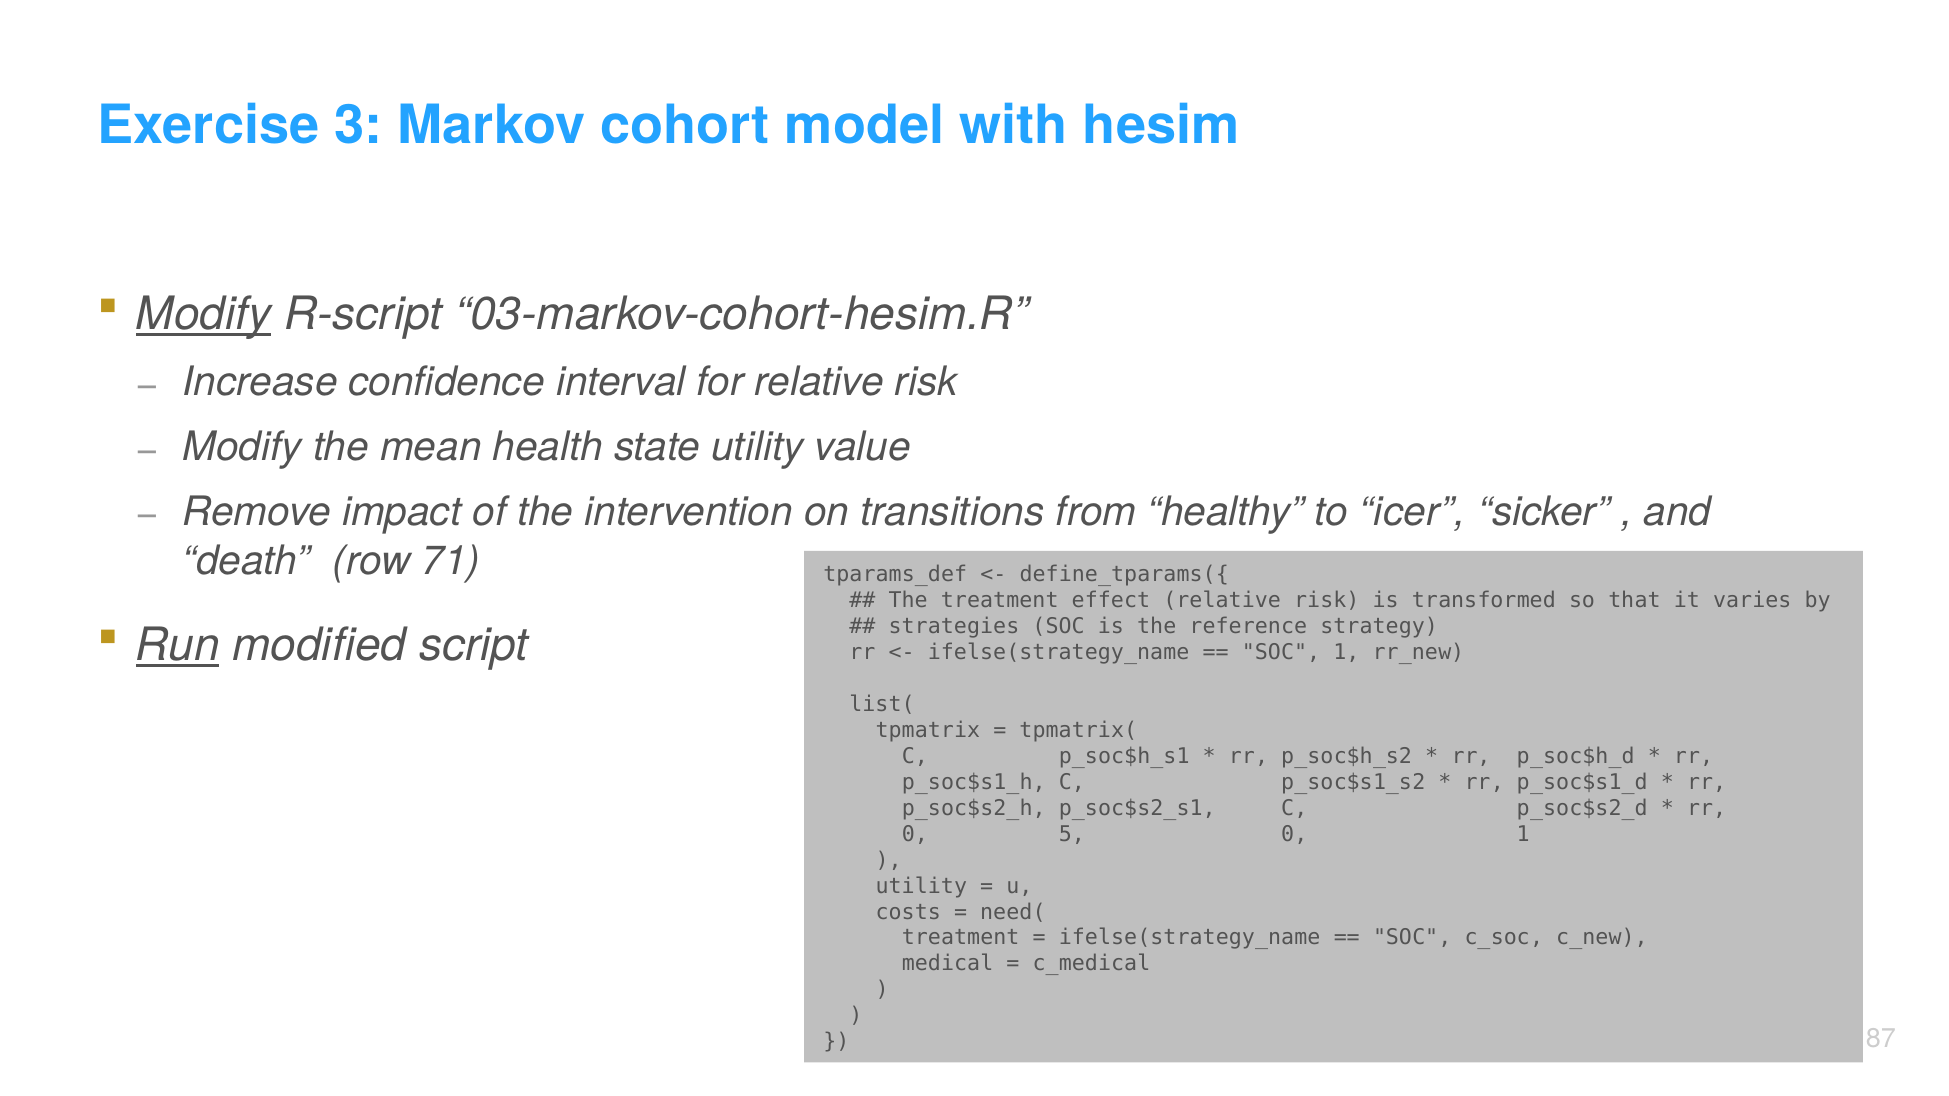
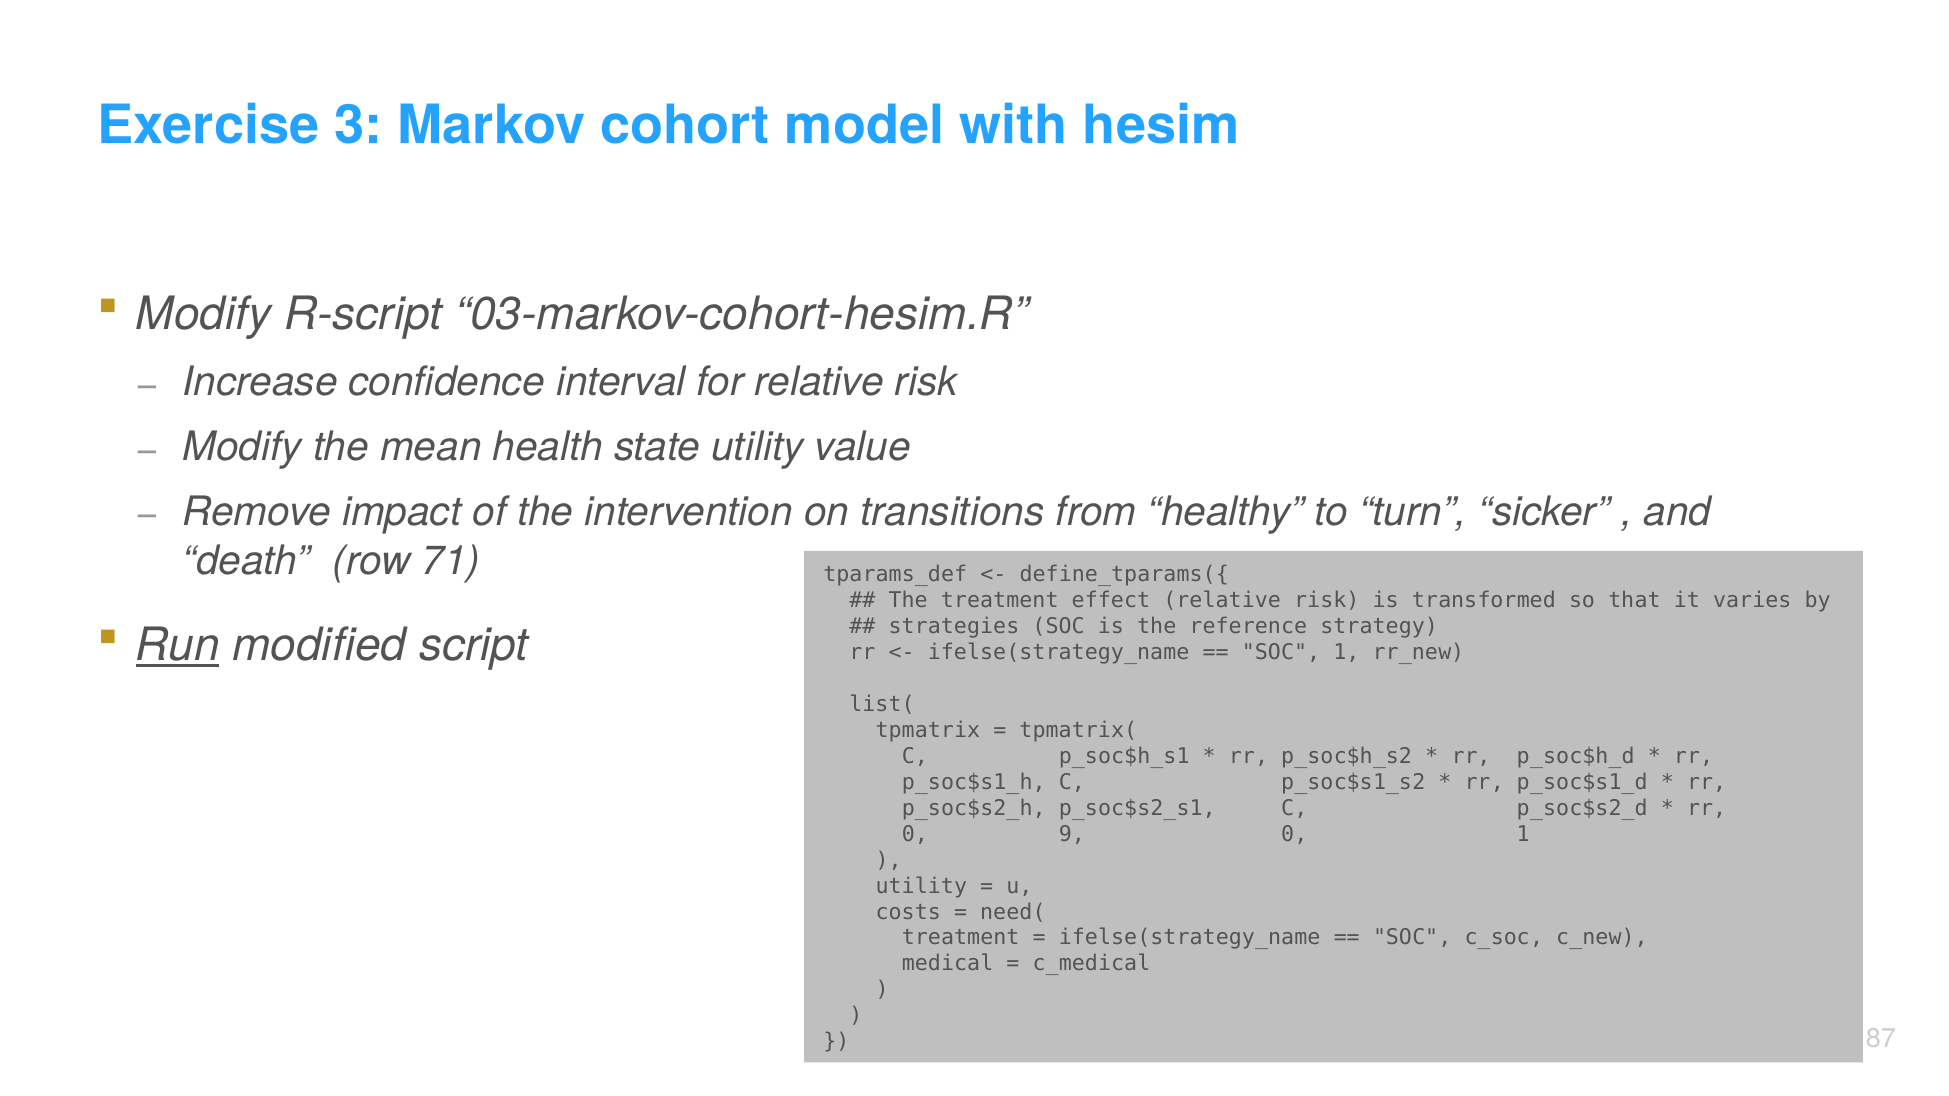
Modify at (203, 315) underline: present -> none
icer: icer -> turn
5: 5 -> 9
